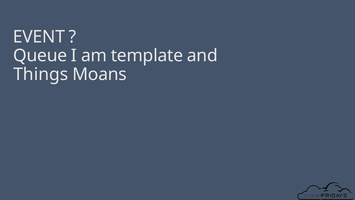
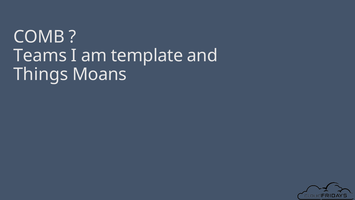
EVENT: EVENT -> COMB
Queue: Queue -> Teams
